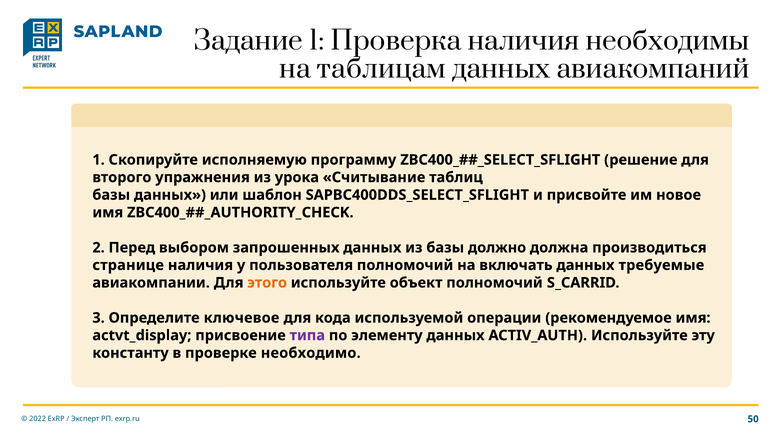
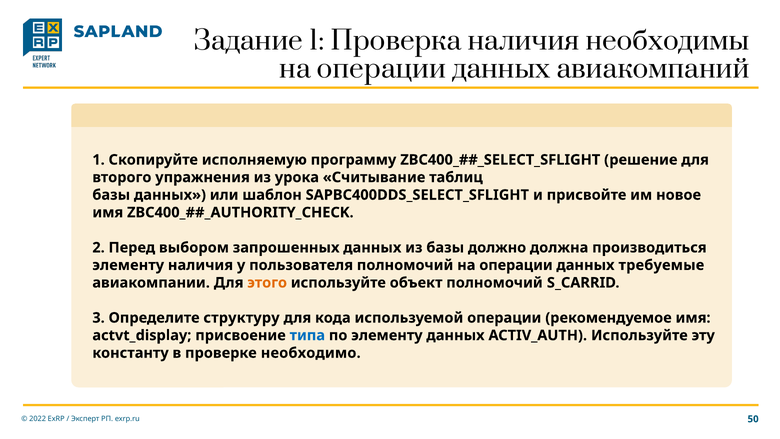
таблицам at (382, 69): таблицам -> операции
странице at (128, 265): странице -> элементу
полномочий на включать: включать -> операции
ключевое: ключевое -> структуру
типа colour: purple -> blue
